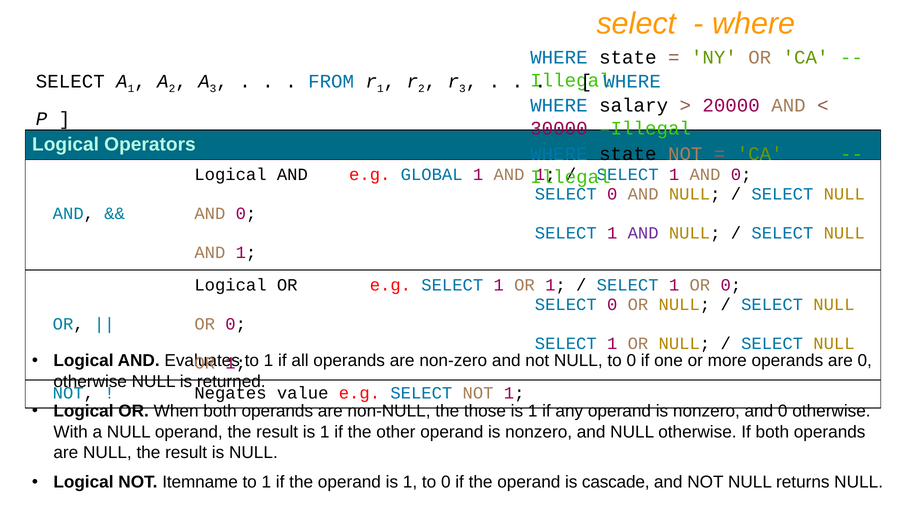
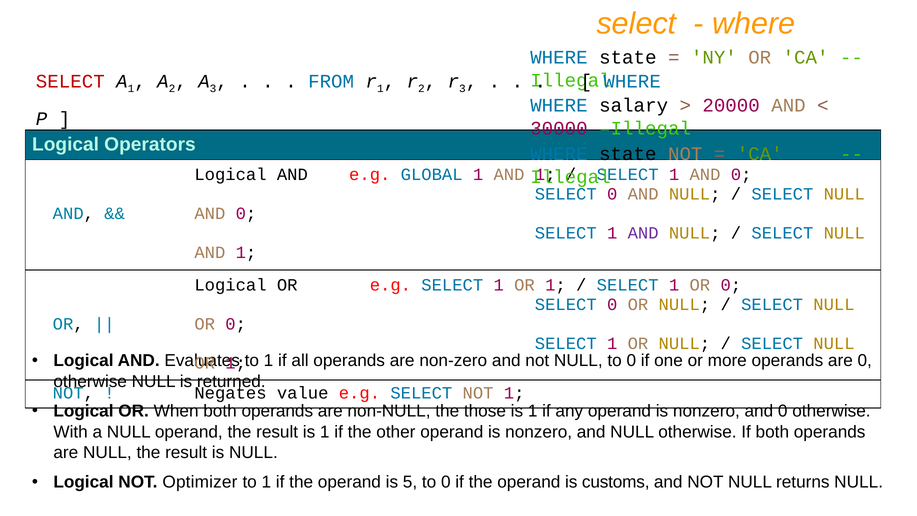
SELECT at (70, 81) colour: black -> red
Itemname: Itemname -> Optimizer
operand is 1: 1 -> 5
cascade: cascade -> customs
